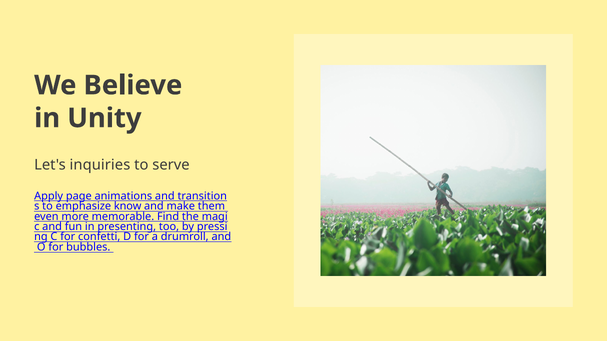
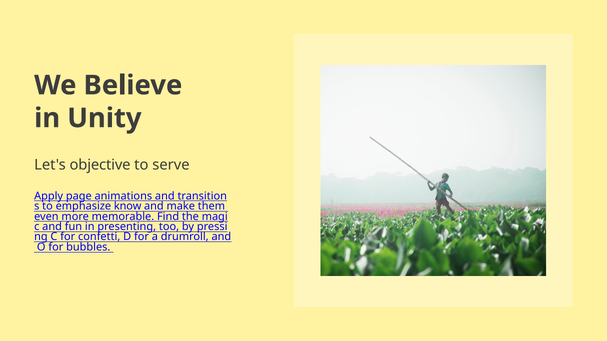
inquiries: inquiries -> objective
